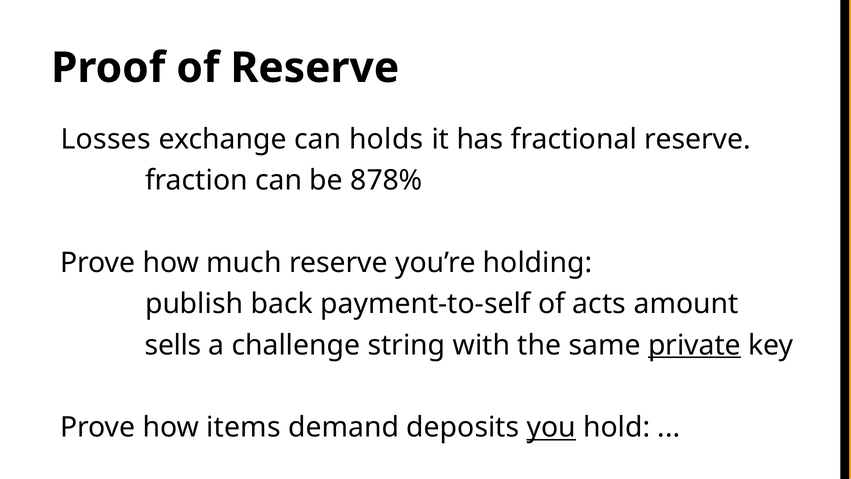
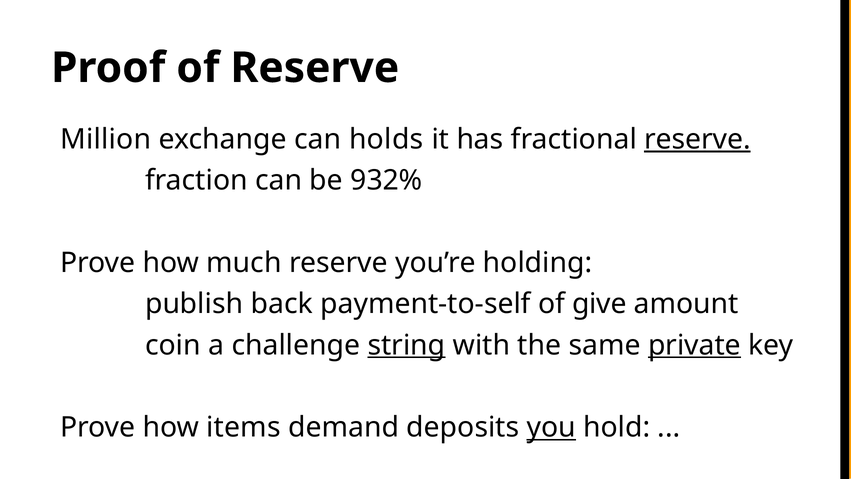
Losses: Losses -> Million
reserve at (697, 139) underline: none -> present
878%: 878% -> 932%
acts: acts -> give
sells: sells -> coin
string underline: none -> present
